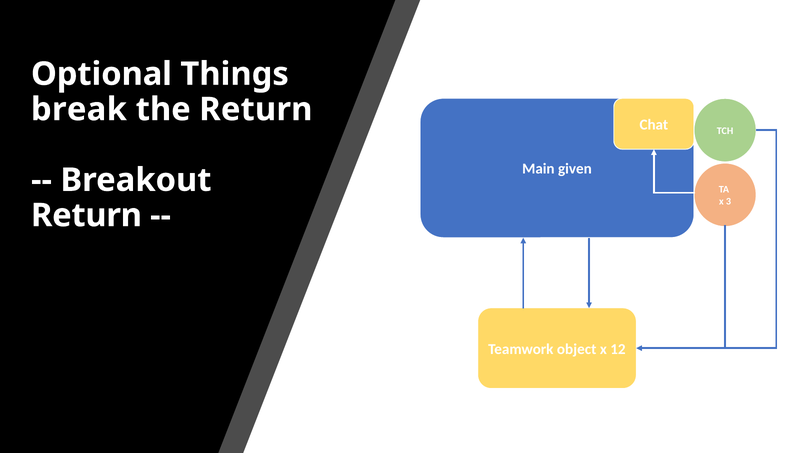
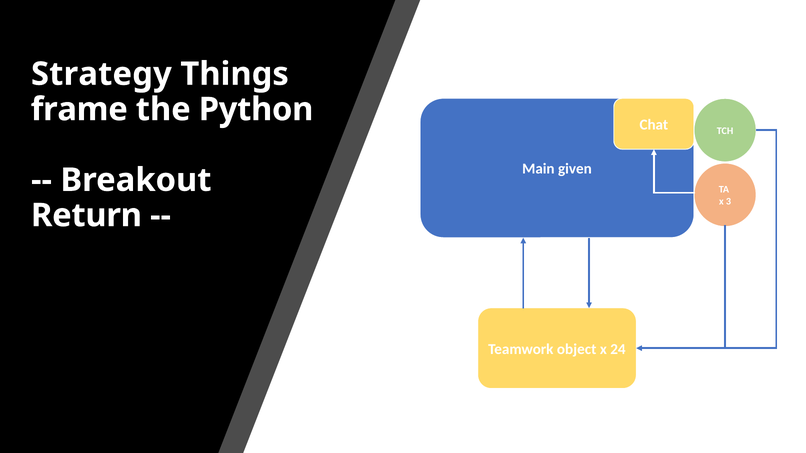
Optional: Optional -> Strategy
break: break -> frame
the Return: Return -> Python
12: 12 -> 24
